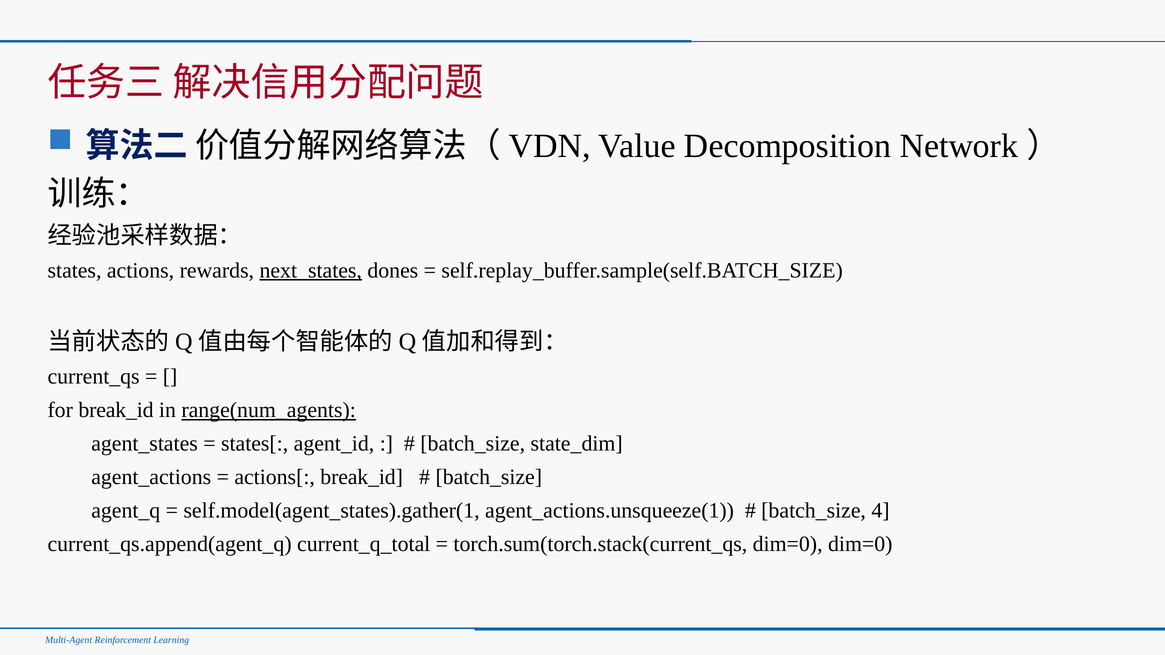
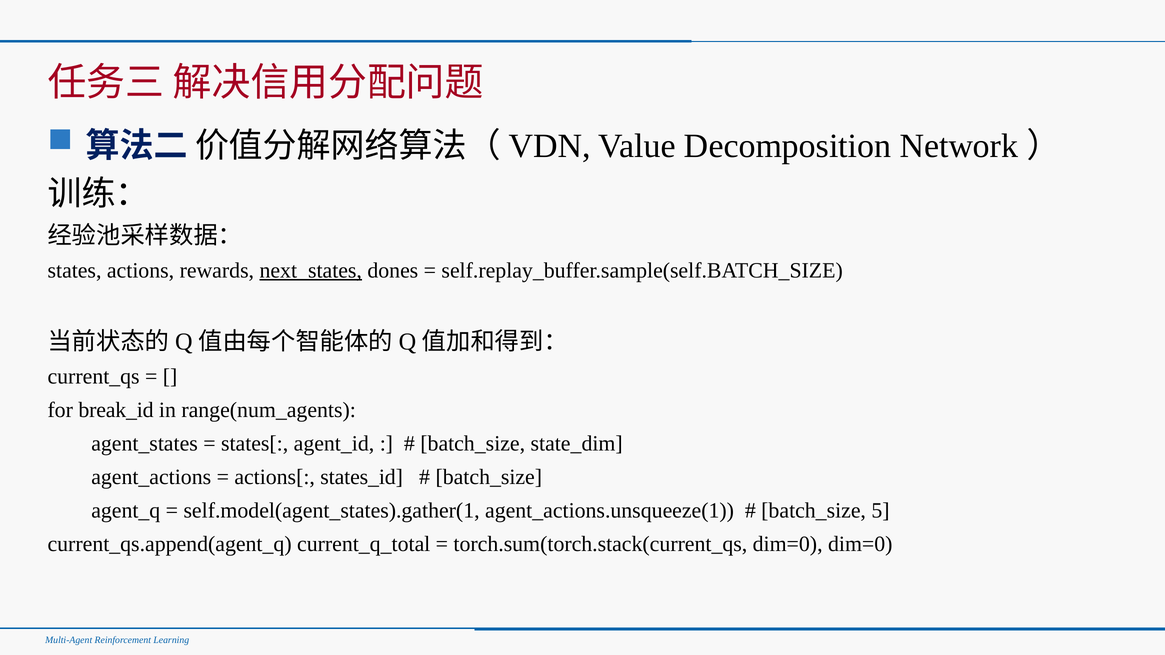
range(num_agents underline: present -> none
actions[ break_id: break_id -> states_id
4: 4 -> 5
